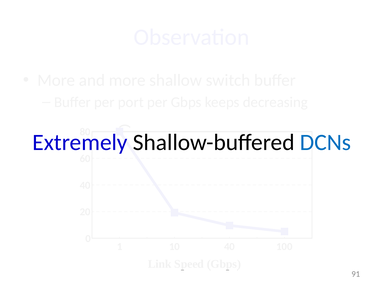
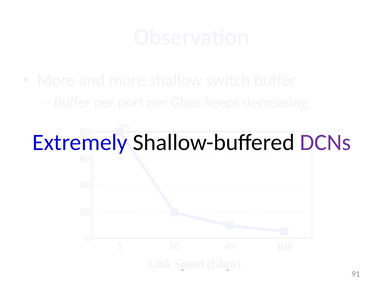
DCNs colour: blue -> purple
